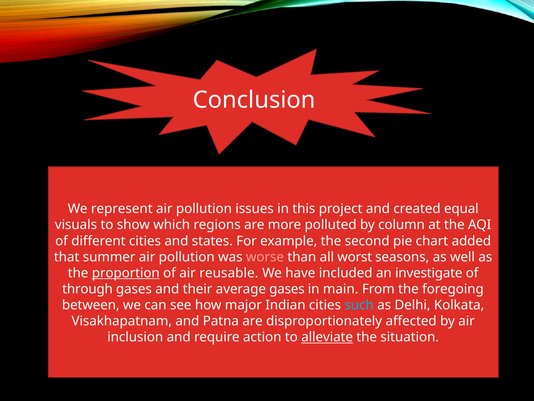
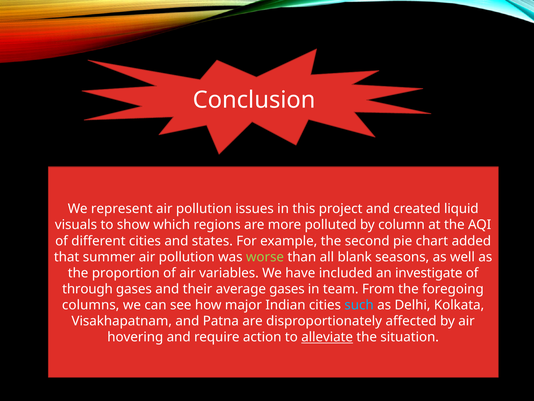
equal: equal -> liquid
worse colour: pink -> light green
worst: worst -> blank
proportion underline: present -> none
reusable: reusable -> variables
main: main -> team
between: between -> columns
inclusion: inclusion -> hovering
